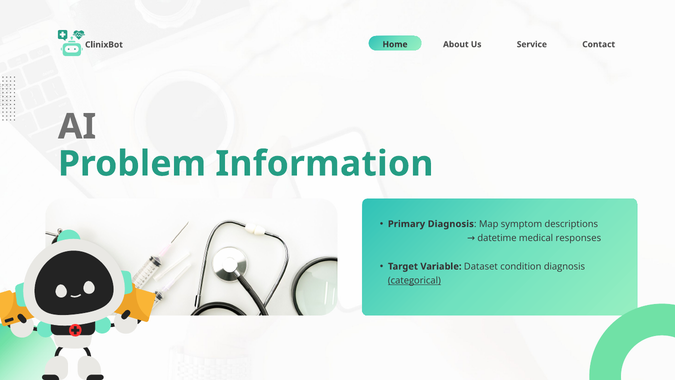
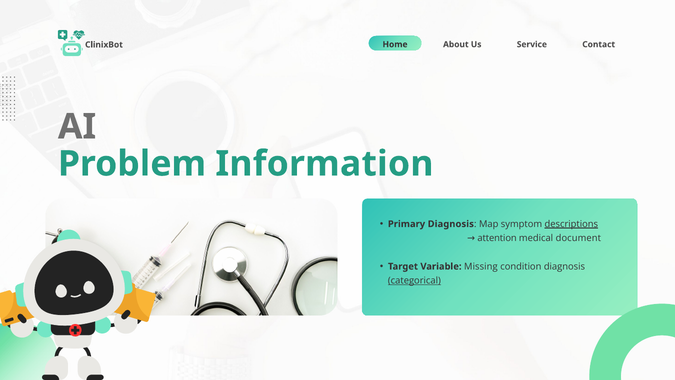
descriptions underline: none -> present
datetime: datetime -> attention
responses: responses -> document
Dataset: Dataset -> Missing
